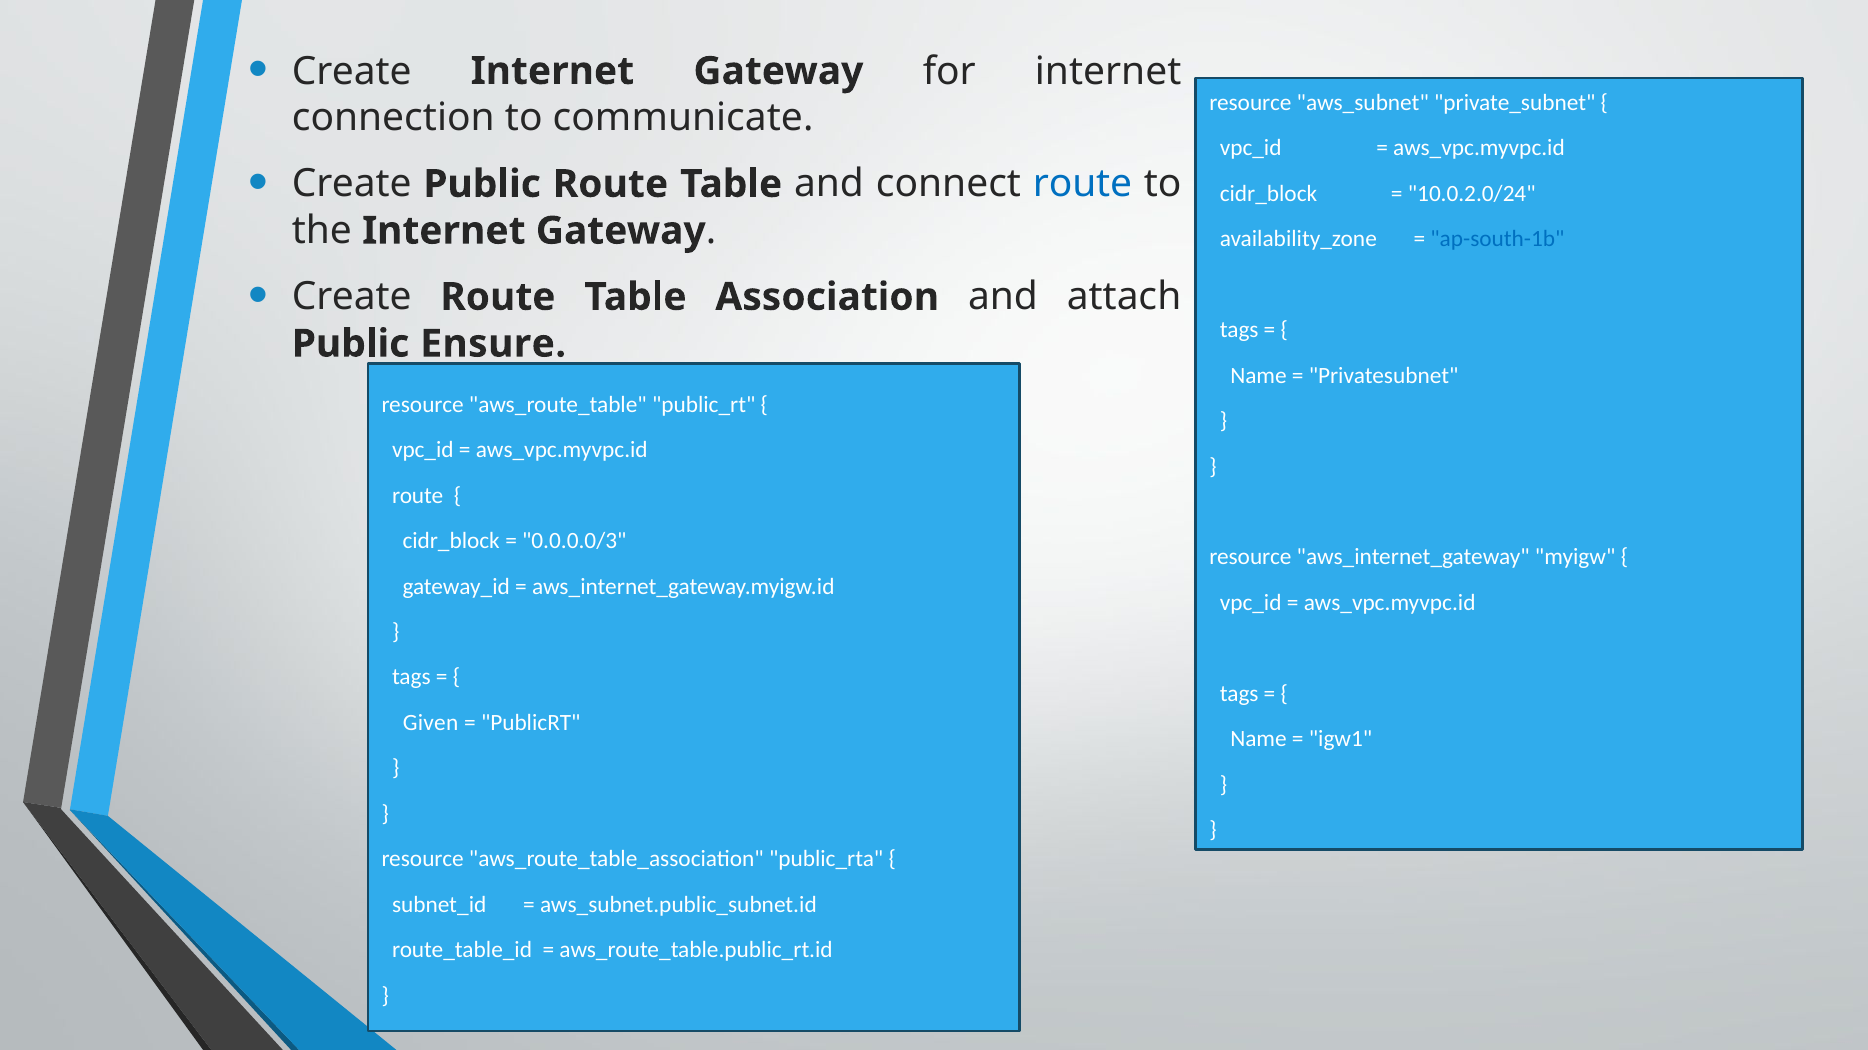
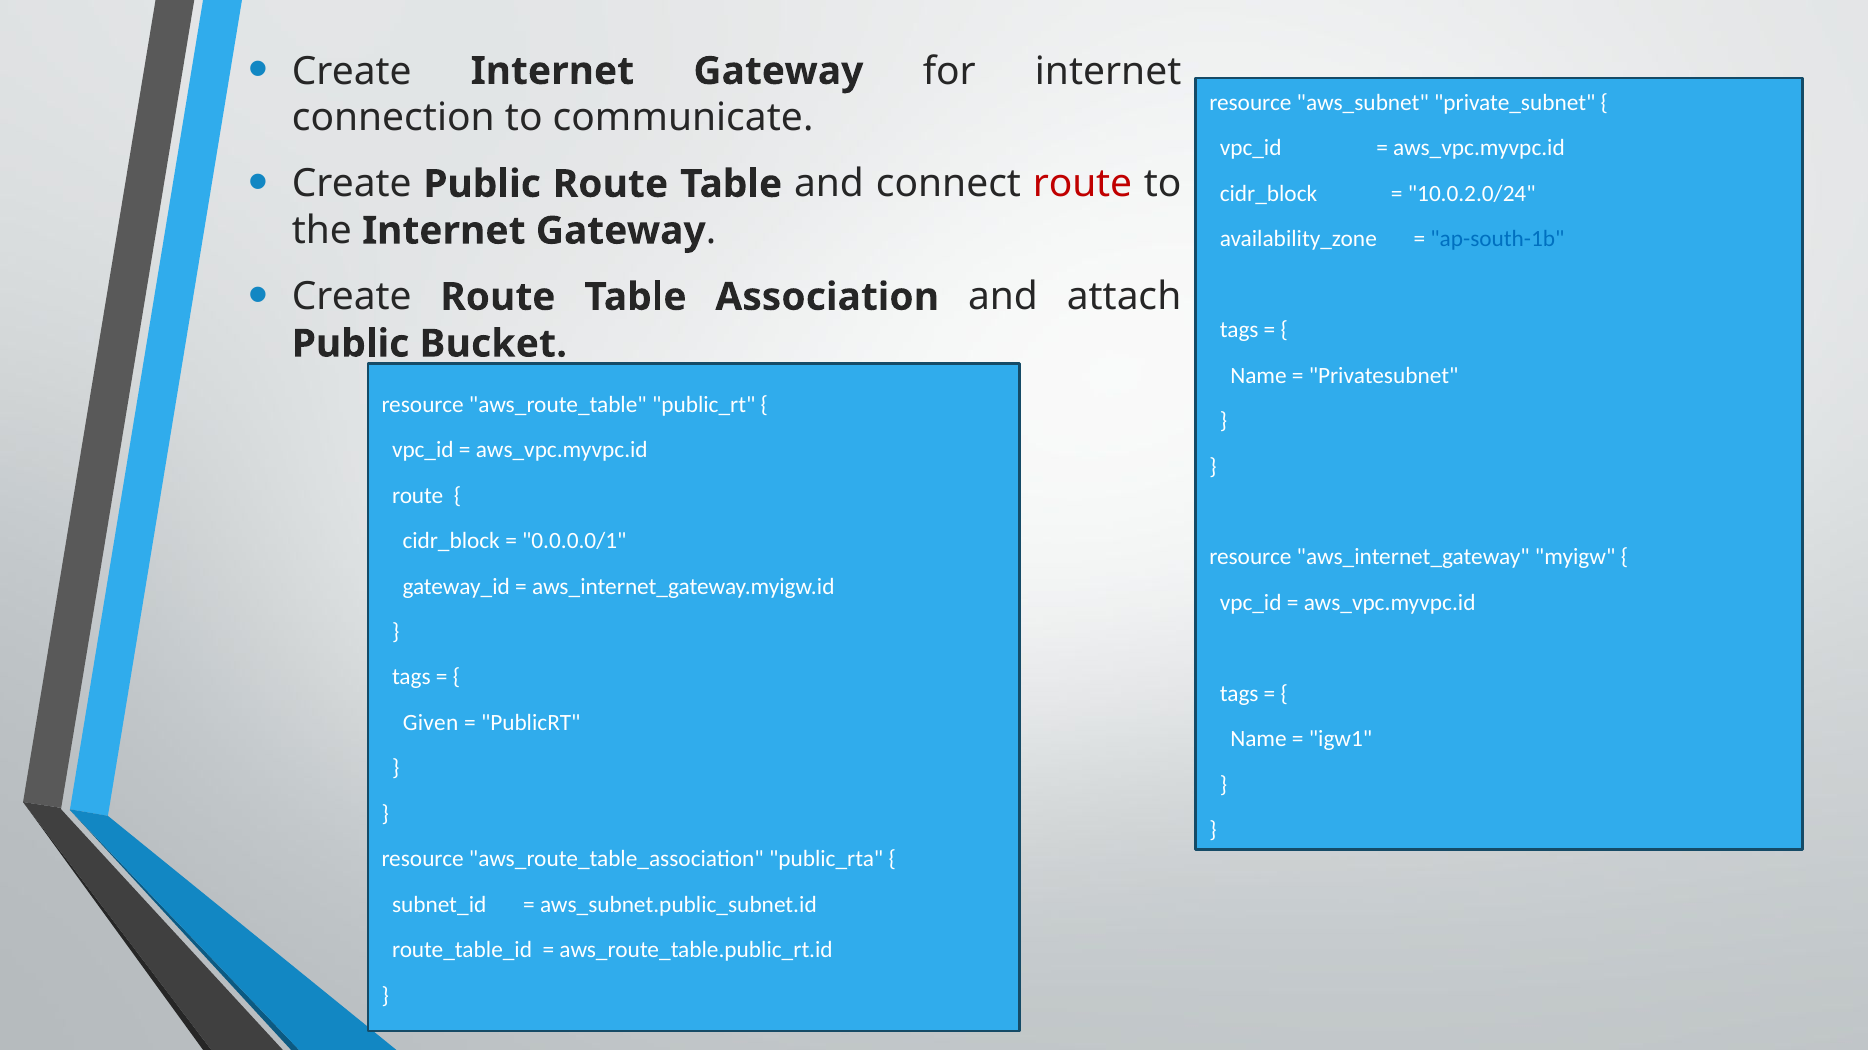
route at (1082, 184) colour: blue -> red
Ensure: Ensure -> Bucket
0.0.0.0/3: 0.0.0.0/3 -> 0.0.0.0/1
